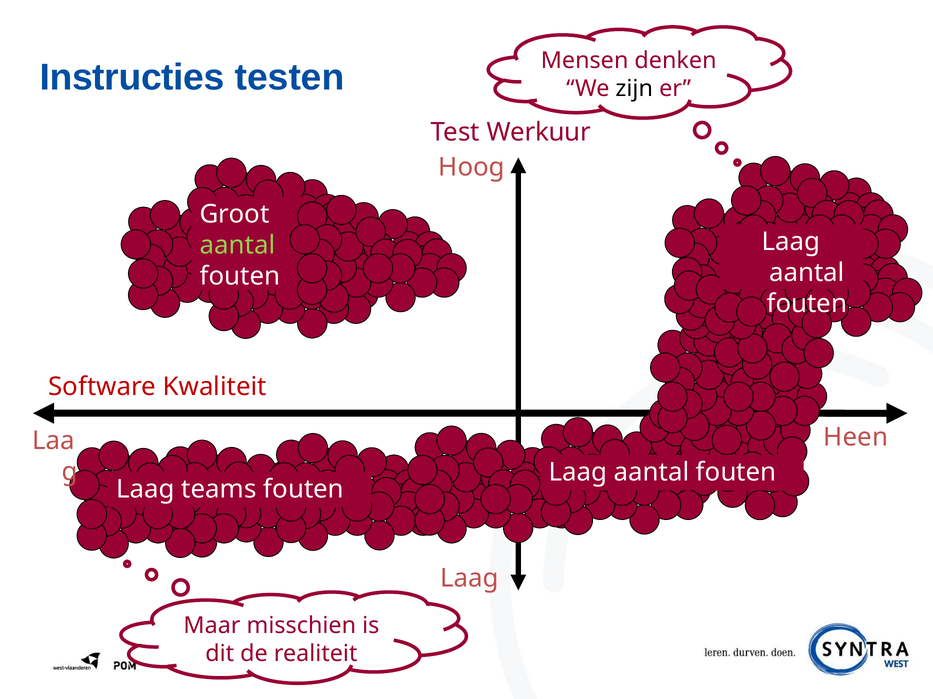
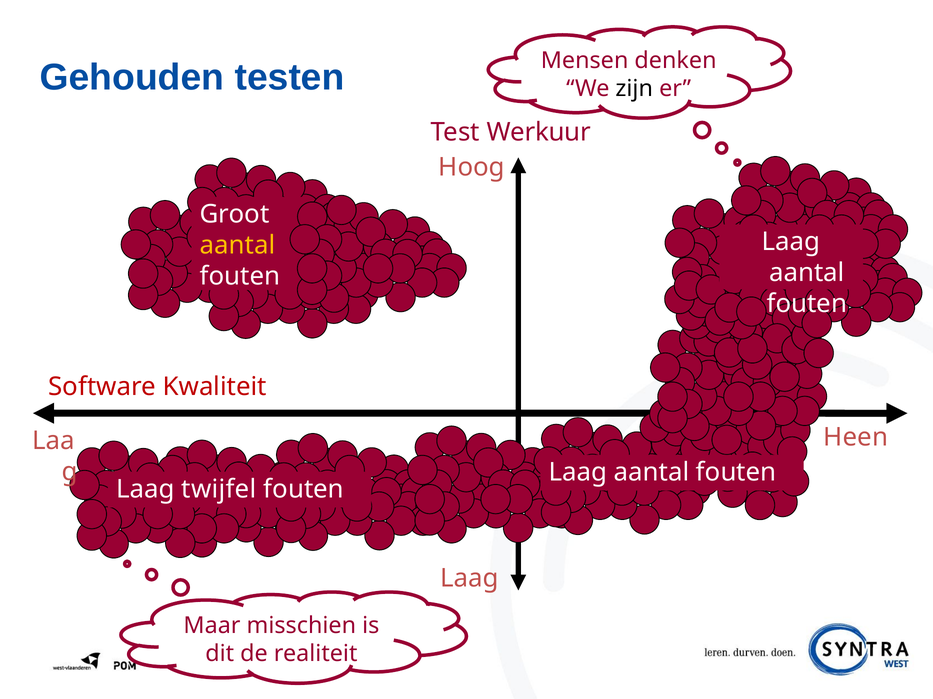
Instructies: Instructies -> Gehouden
aantal at (237, 245) colour: light green -> yellow
teams: teams -> twijfel
